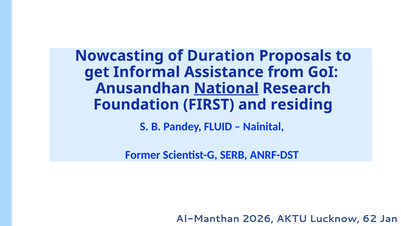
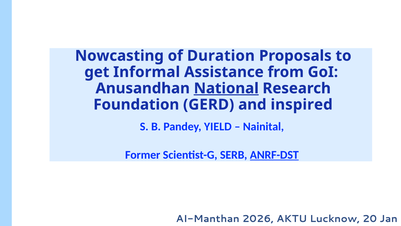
FIRST: FIRST -> GERD
residing: residing -> inspired
FLUID: FLUID -> YIELD
ANRF-DST underline: none -> present
62: 62 -> 20
